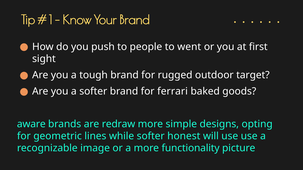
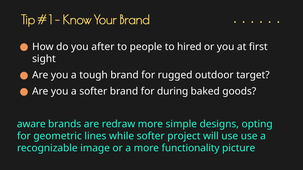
push: push -> after
went: went -> hired
ferrari: ferrari -> during
honest: honest -> project
